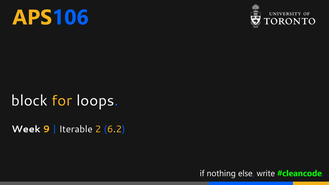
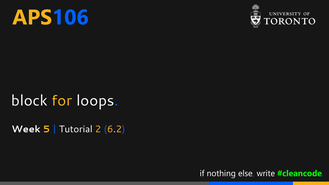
9: 9 -> 5
Iterable: Iterable -> Tutorial
